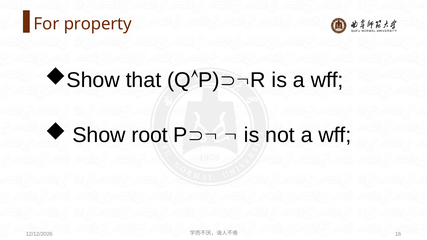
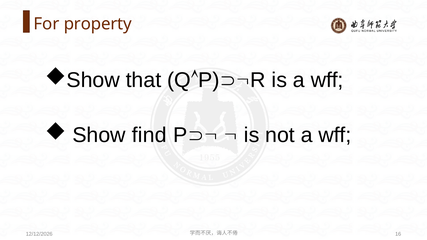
root: root -> find
